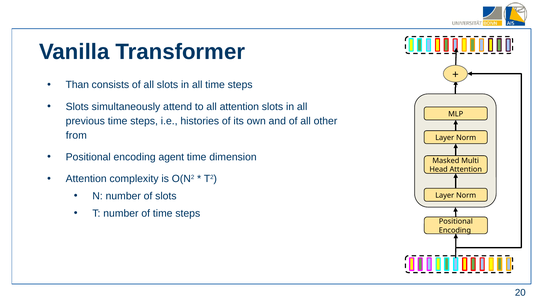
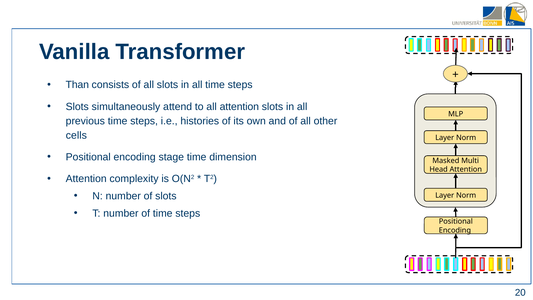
from: from -> cells
agent: agent -> stage
